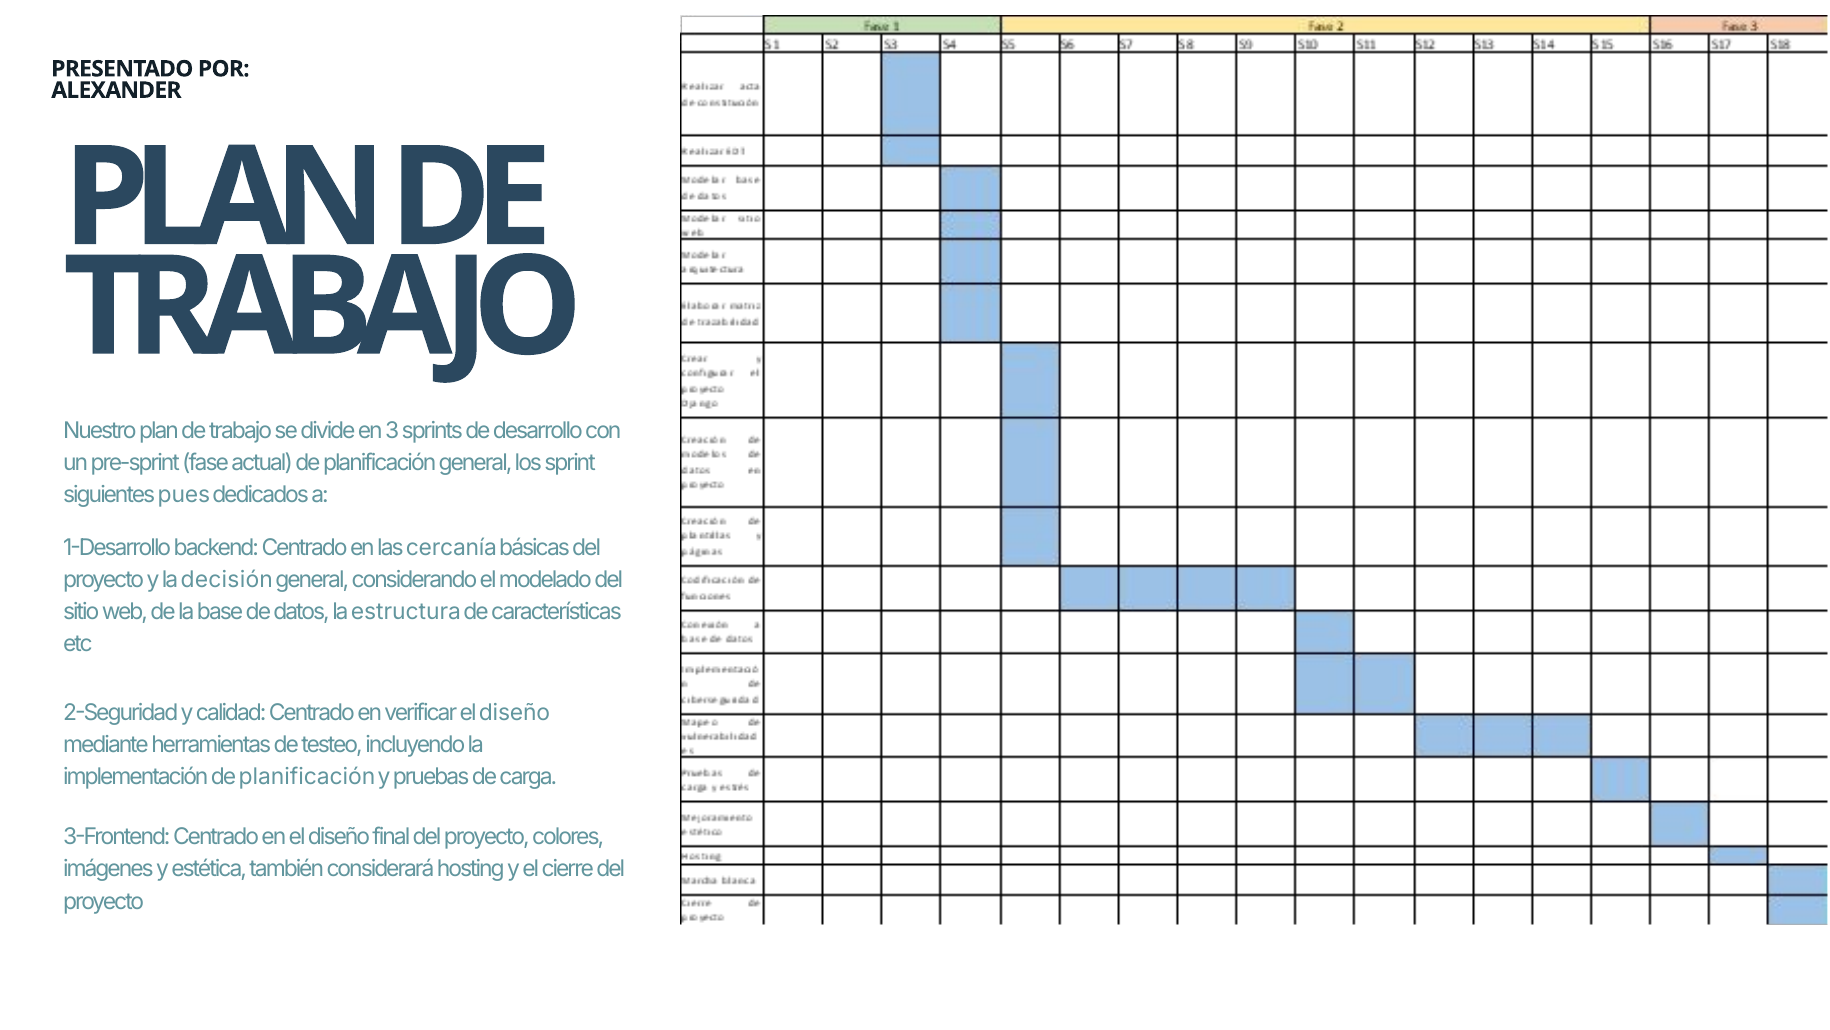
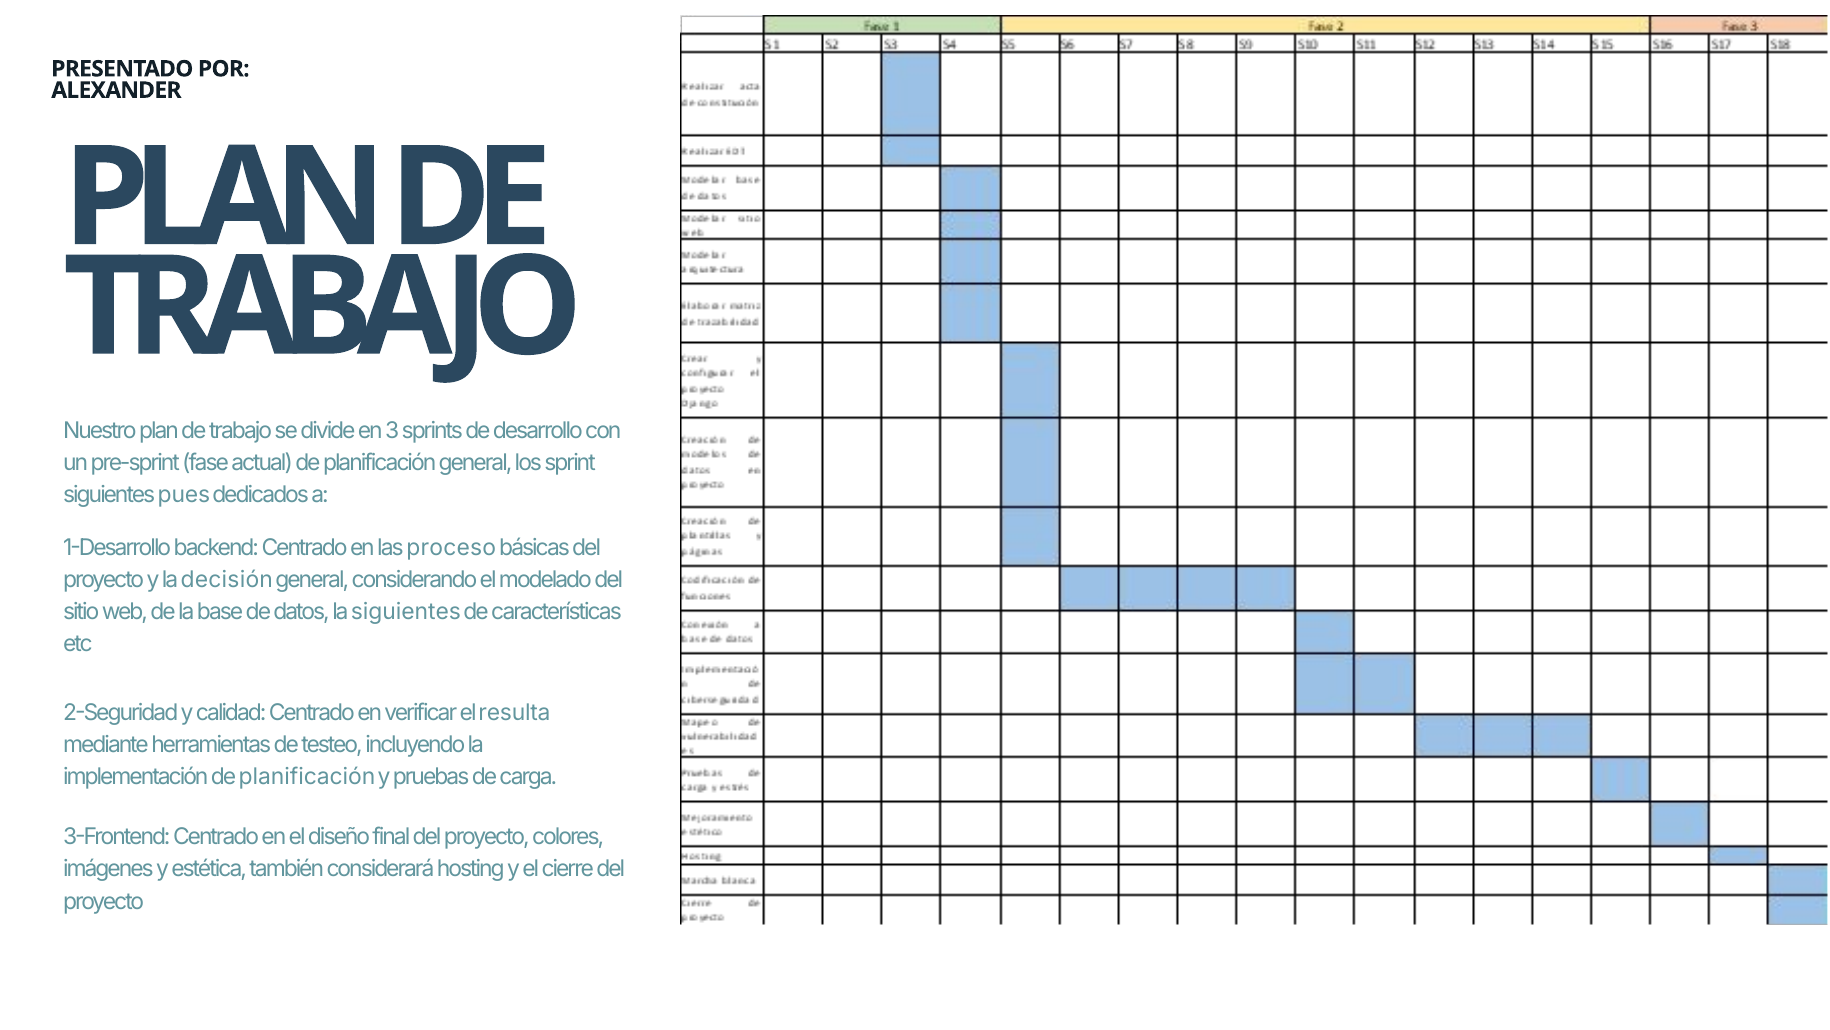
cercanía: cercanía -> proceso
la estructura: estructura -> siguientes
verificar el diseño: diseño -> resulta
